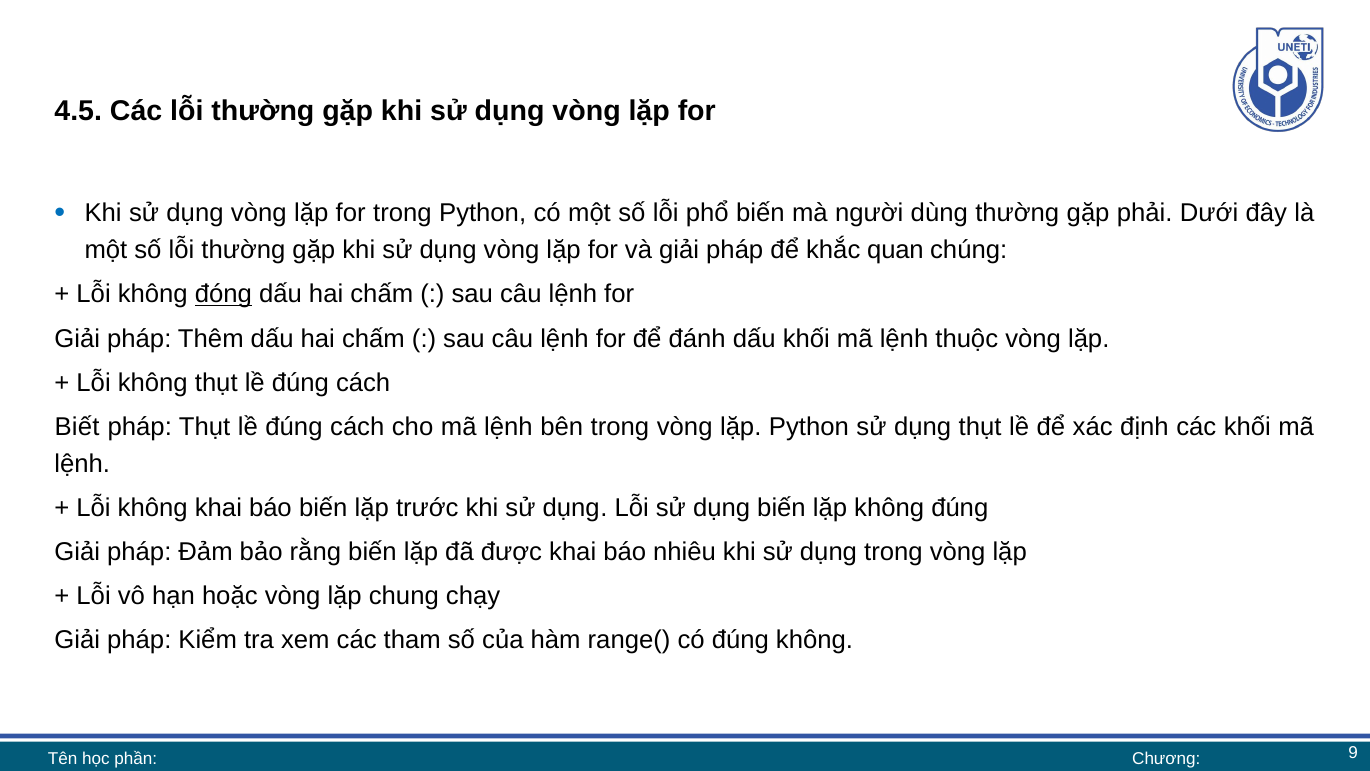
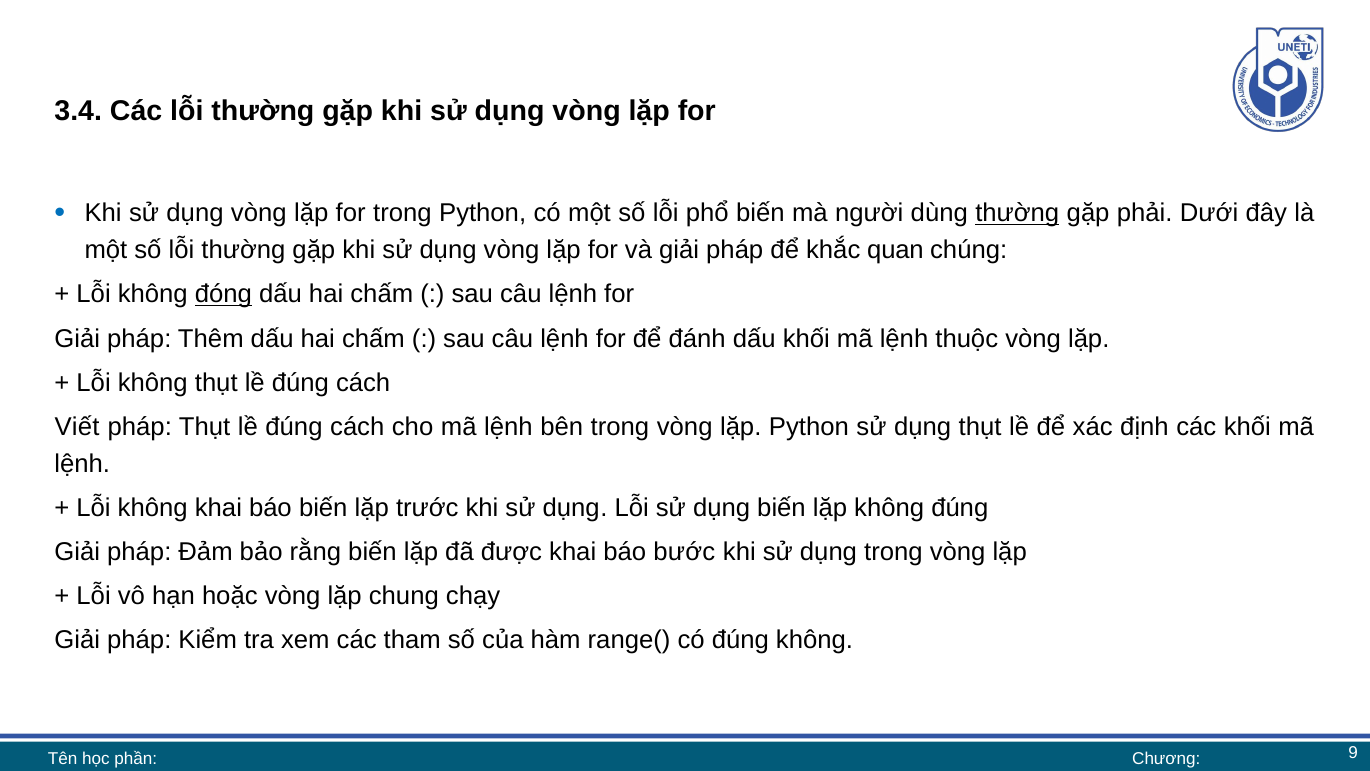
4.5: 4.5 -> 3.4
thường at (1017, 213) underline: none -> present
Biết: Biết -> Viết
nhiêu: nhiêu -> bước
